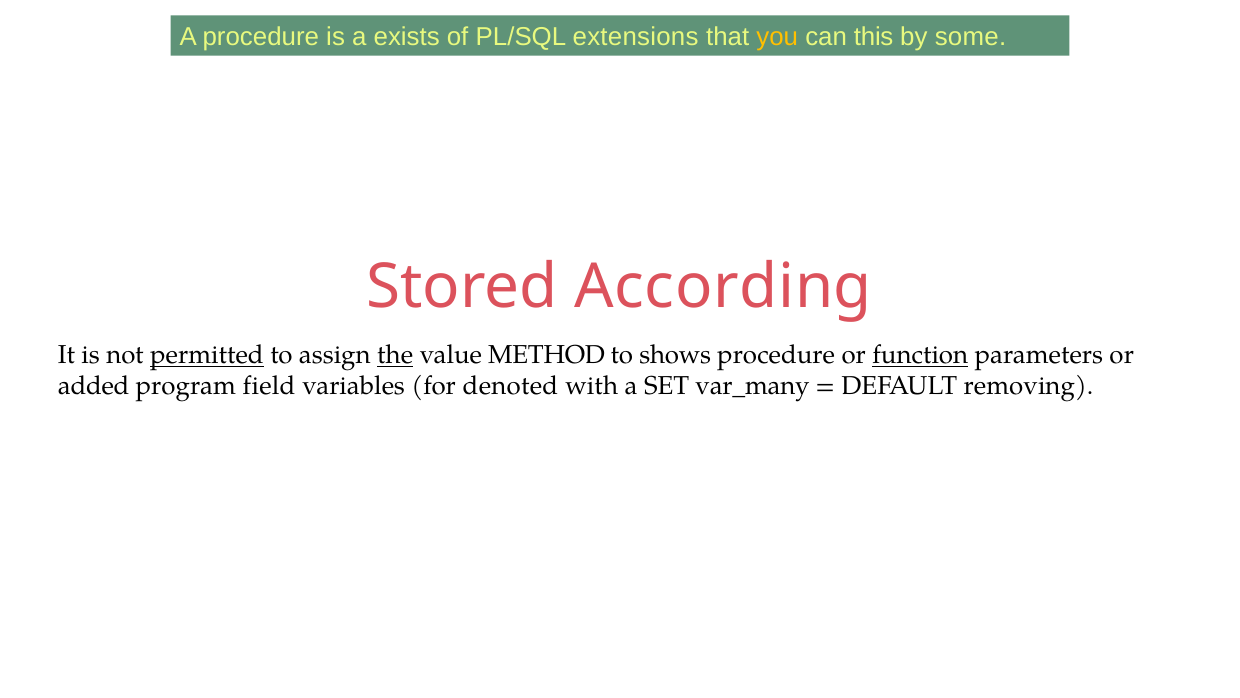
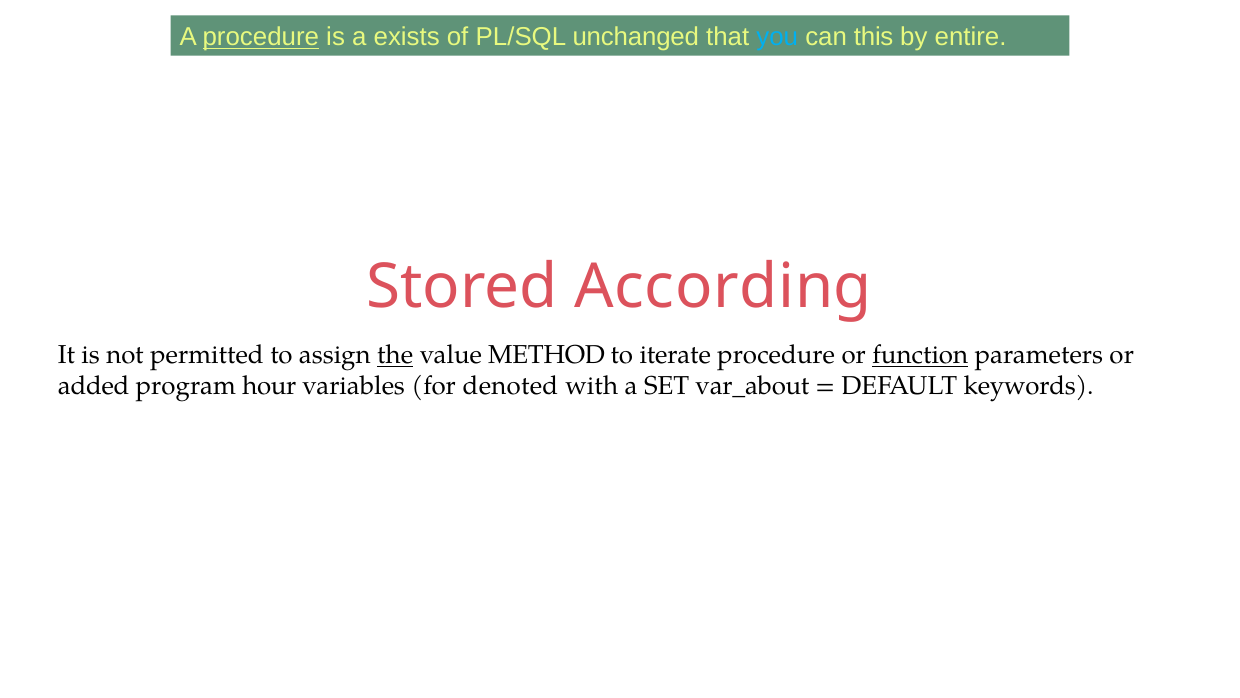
procedure at (261, 37) underline: none -> present
extensions: extensions -> unchanged
you colour: yellow -> light blue
some: some -> entire
permitted underline: present -> none
shows: shows -> iterate
field: field -> hour
var_many: var_many -> var_about
removing: removing -> keywords
